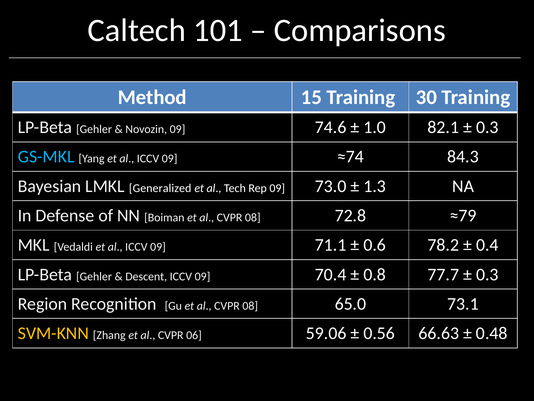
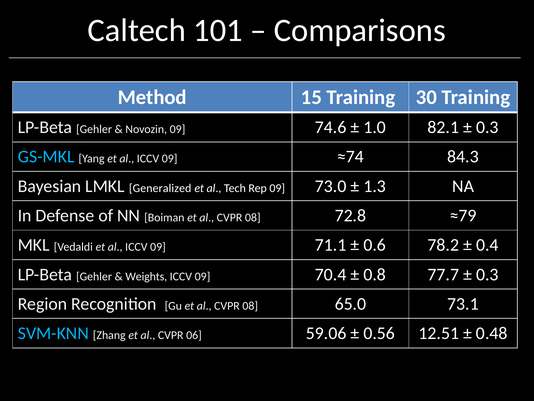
Descent: Descent -> Weights
SVM-KNN colour: yellow -> light blue
66.63: 66.63 -> 12.51
